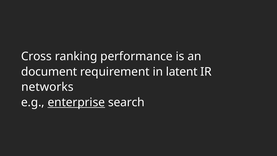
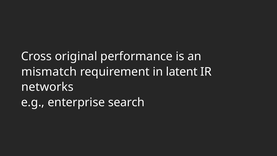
ranking: ranking -> original
document: document -> mismatch
enterprise underline: present -> none
